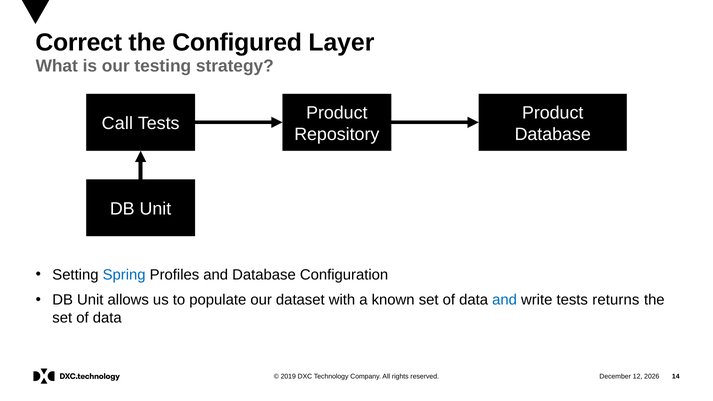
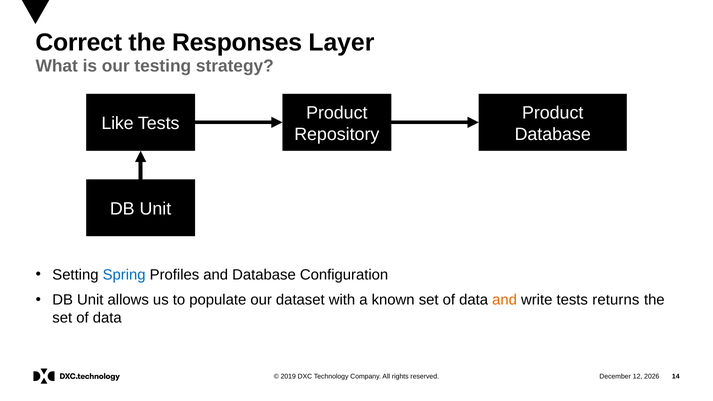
Configured: Configured -> Responses
Call: Call -> Like
and at (505, 300) colour: blue -> orange
